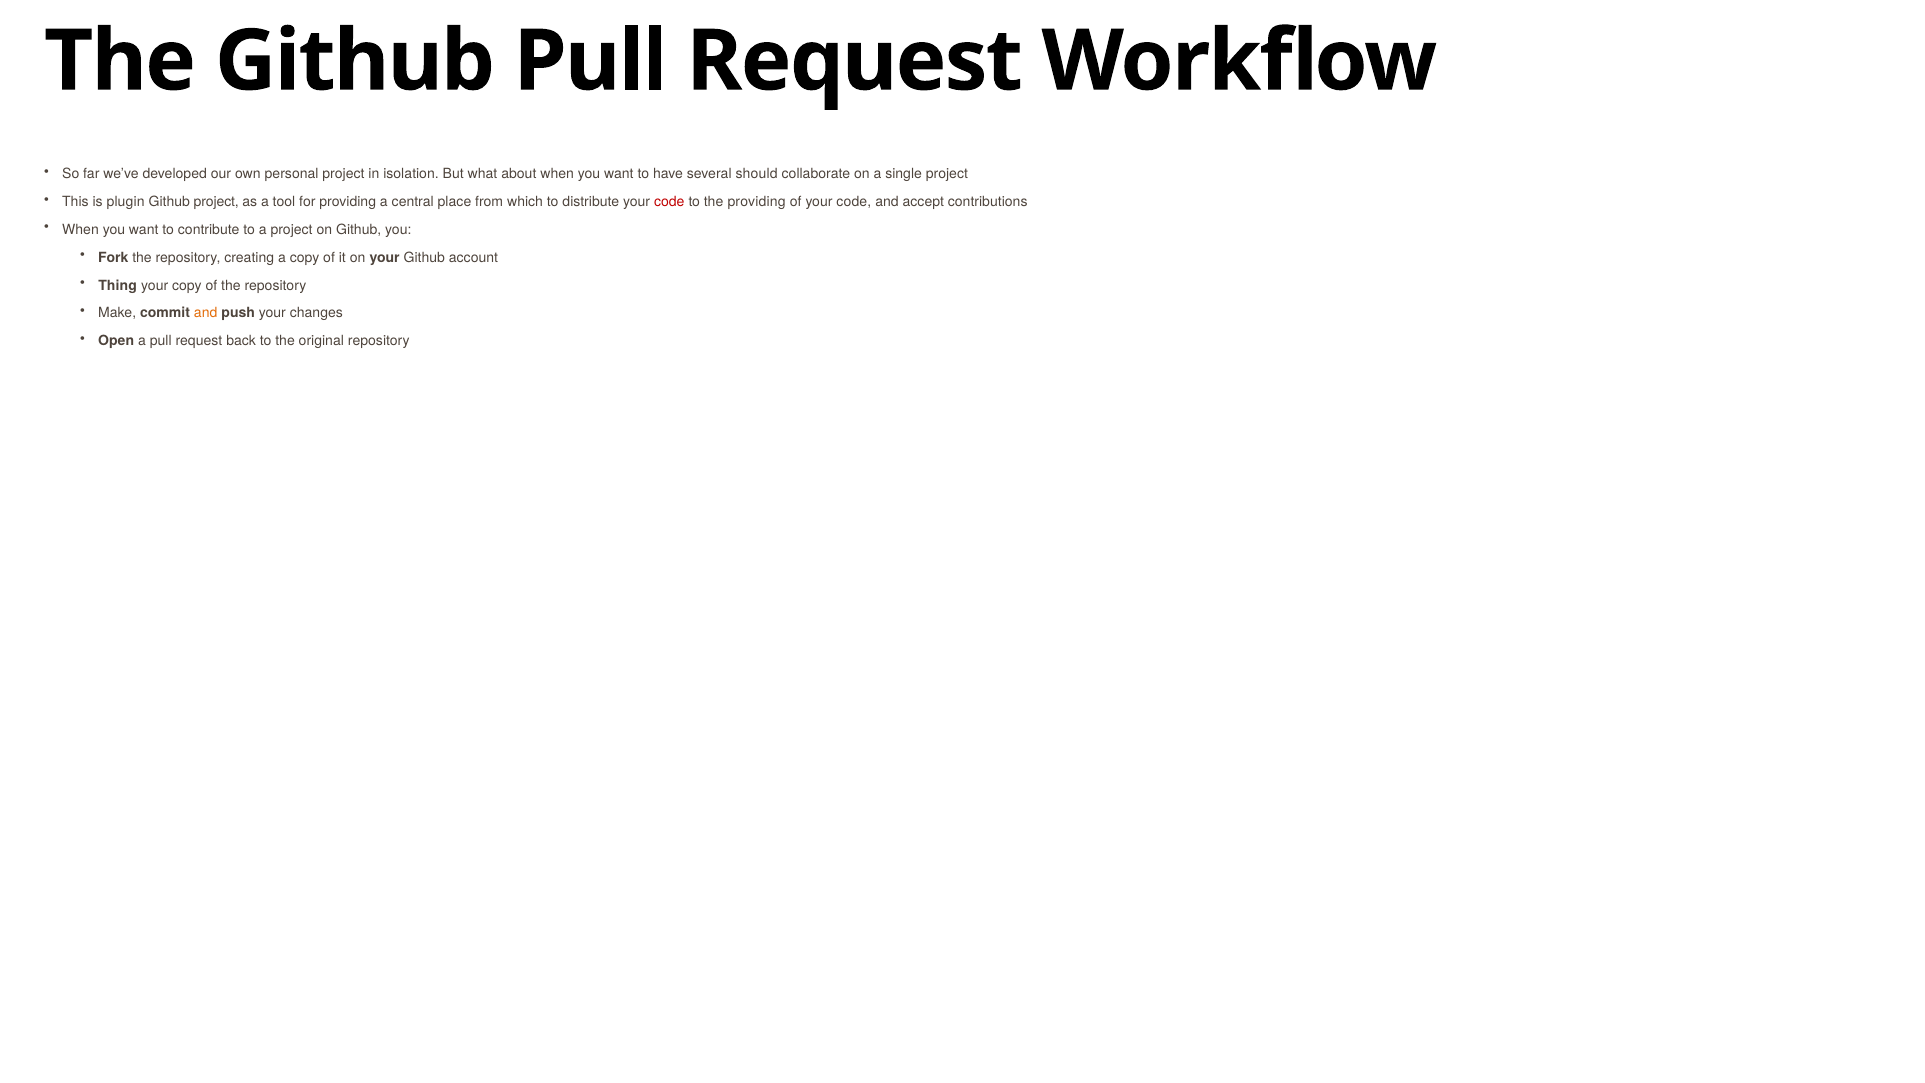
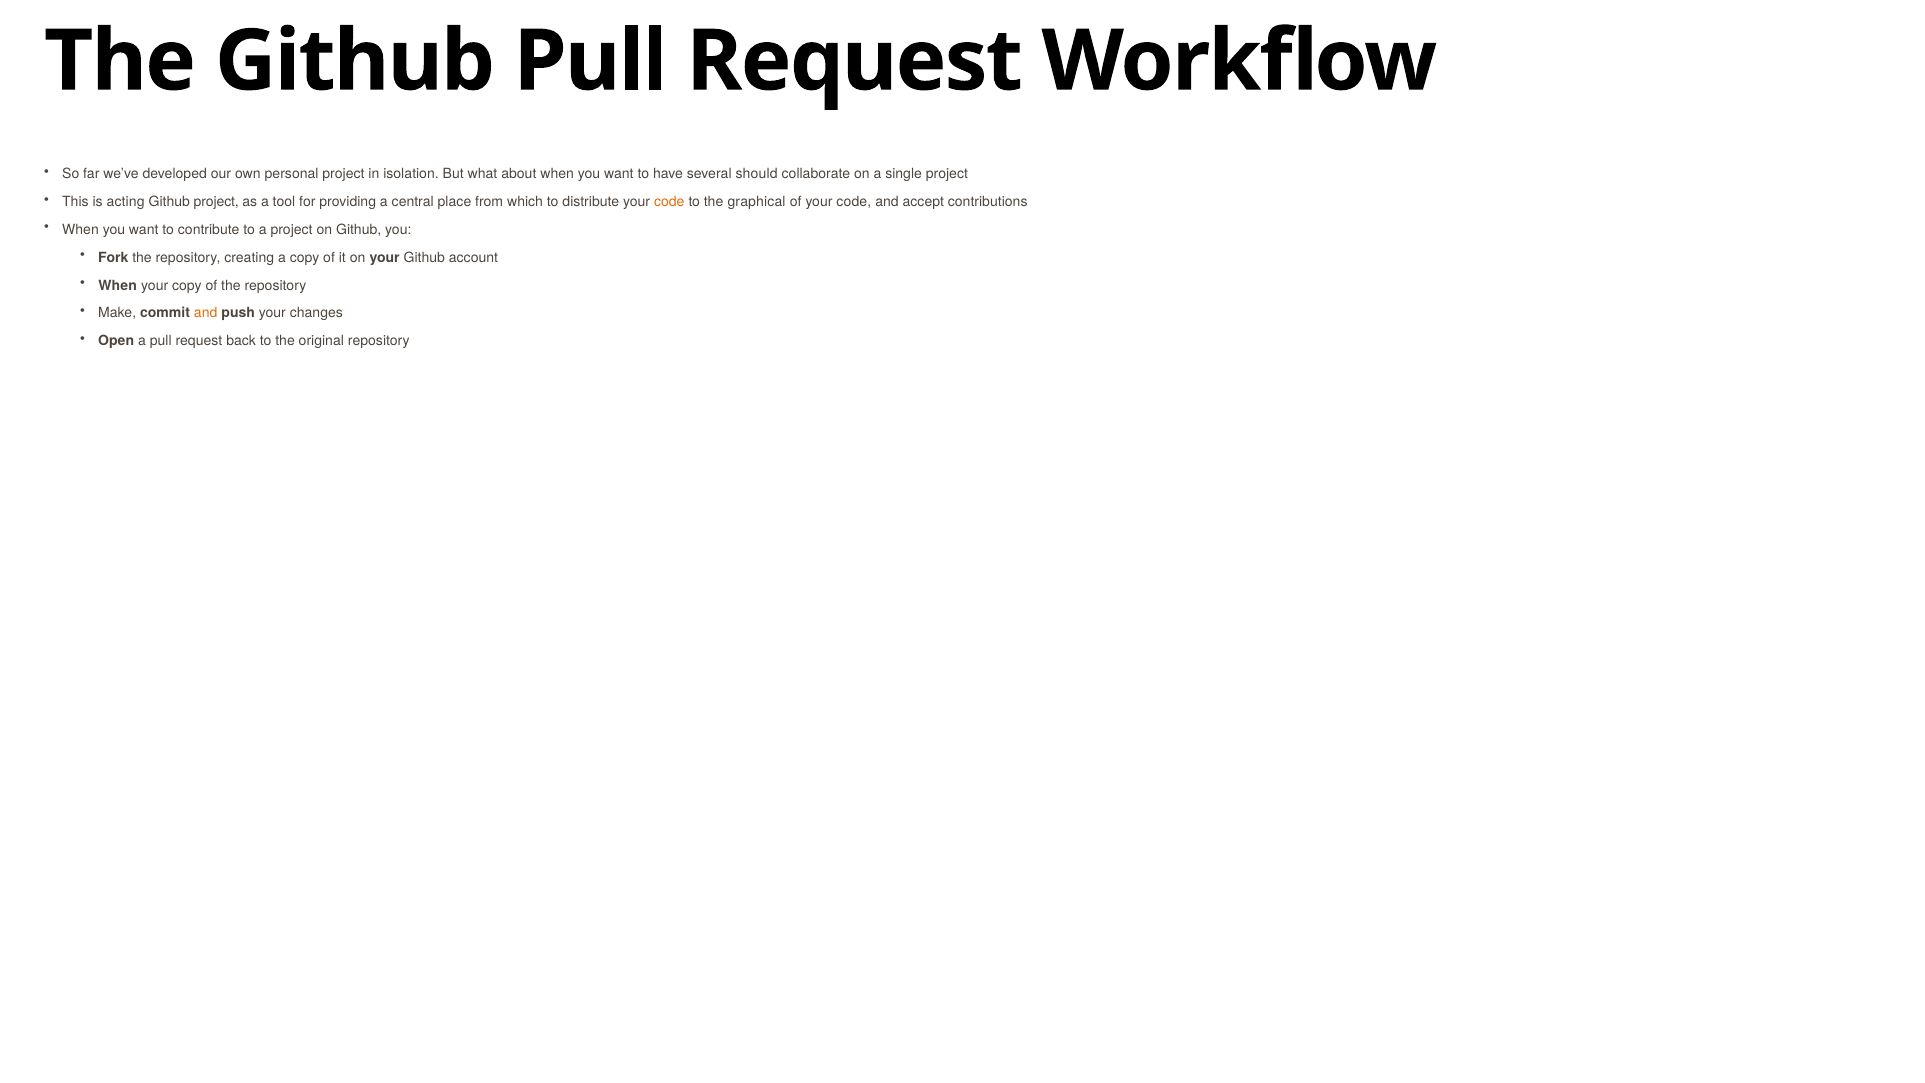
plugin: plugin -> acting
code at (669, 202) colour: red -> orange
the providing: providing -> graphical
Thing at (118, 285): Thing -> When
